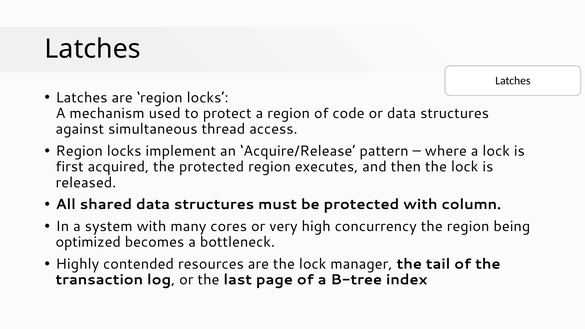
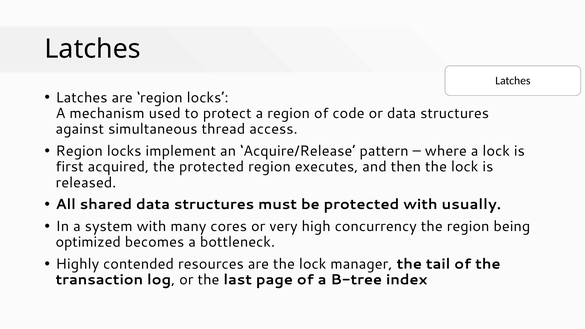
column: column -> usually
